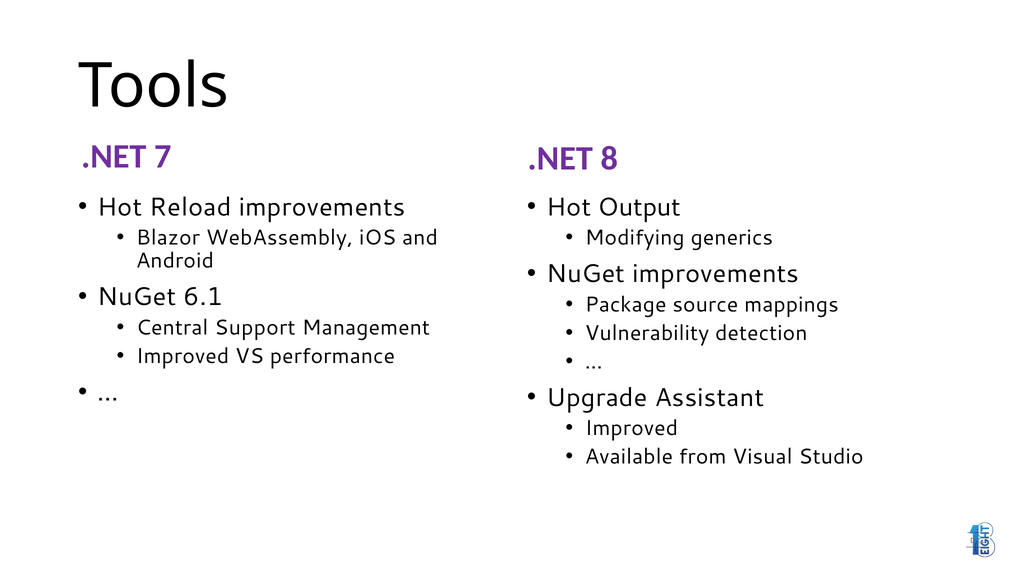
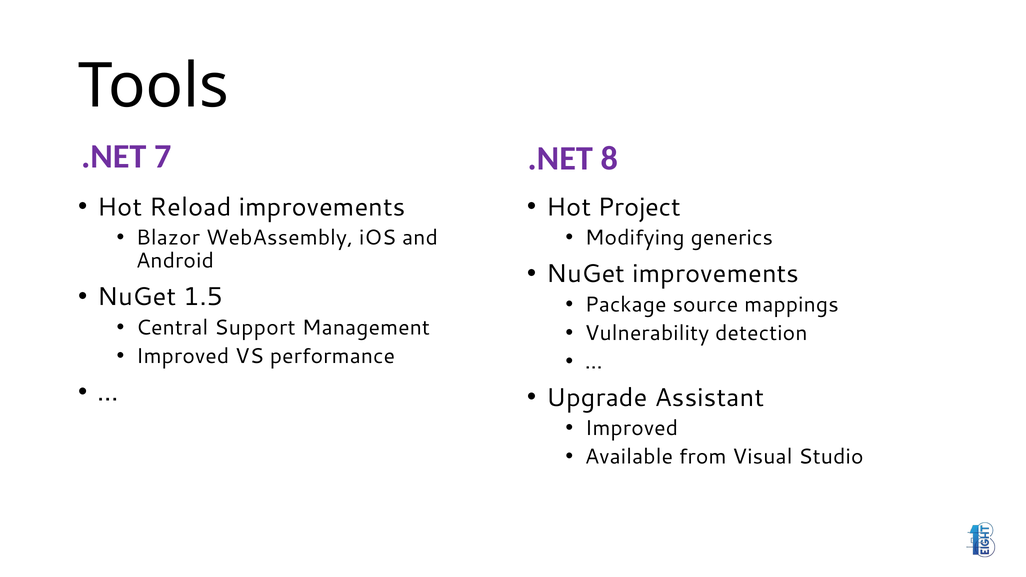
Output: Output -> Project
6.1: 6.1 -> 1.5
